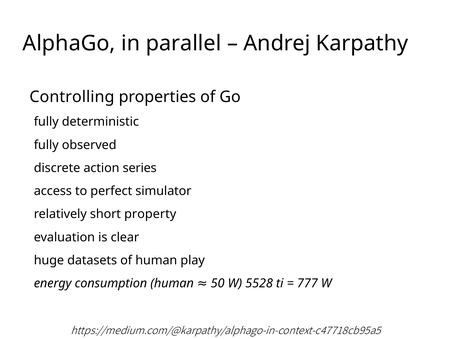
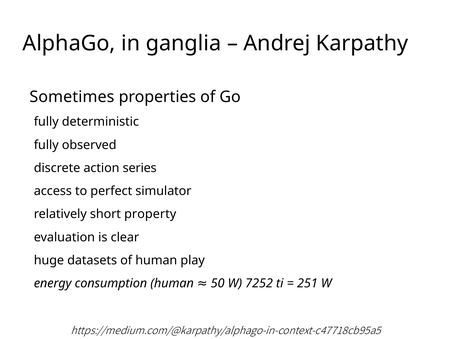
parallel: parallel -> ganglia
Controlling: Controlling -> Sometimes
5528: 5528 -> 7252
777: 777 -> 251
